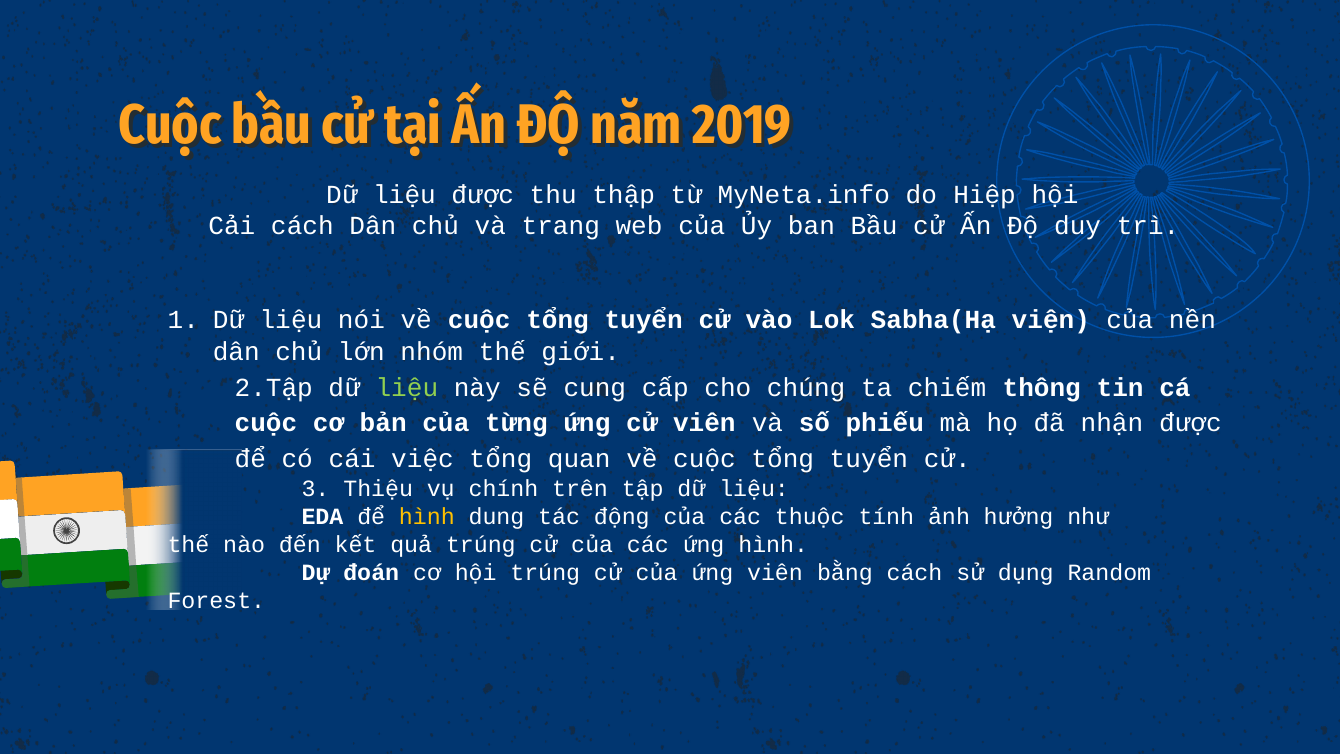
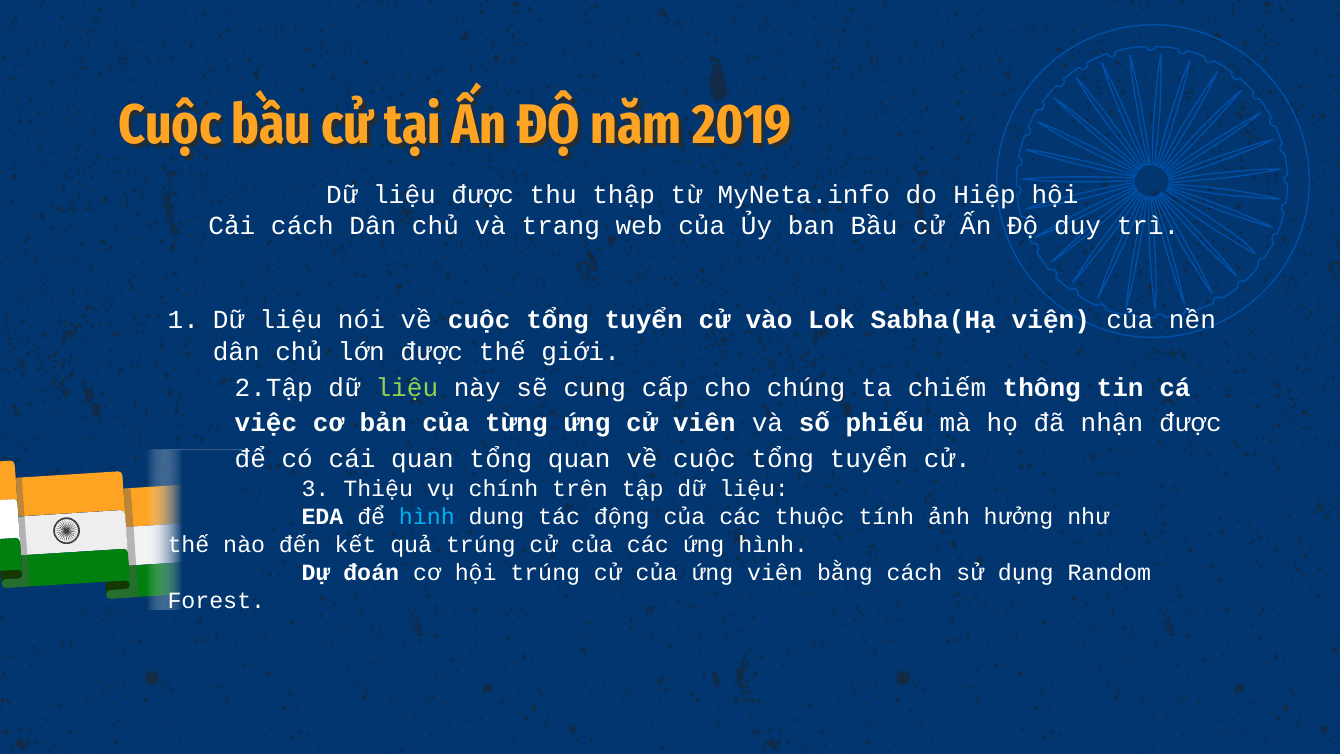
lớn nhóm: nhóm -> được
cuộc at (266, 423): cuộc -> việc
cái việc: việc -> quan
hình at (427, 517) colour: yellow -> light blue
